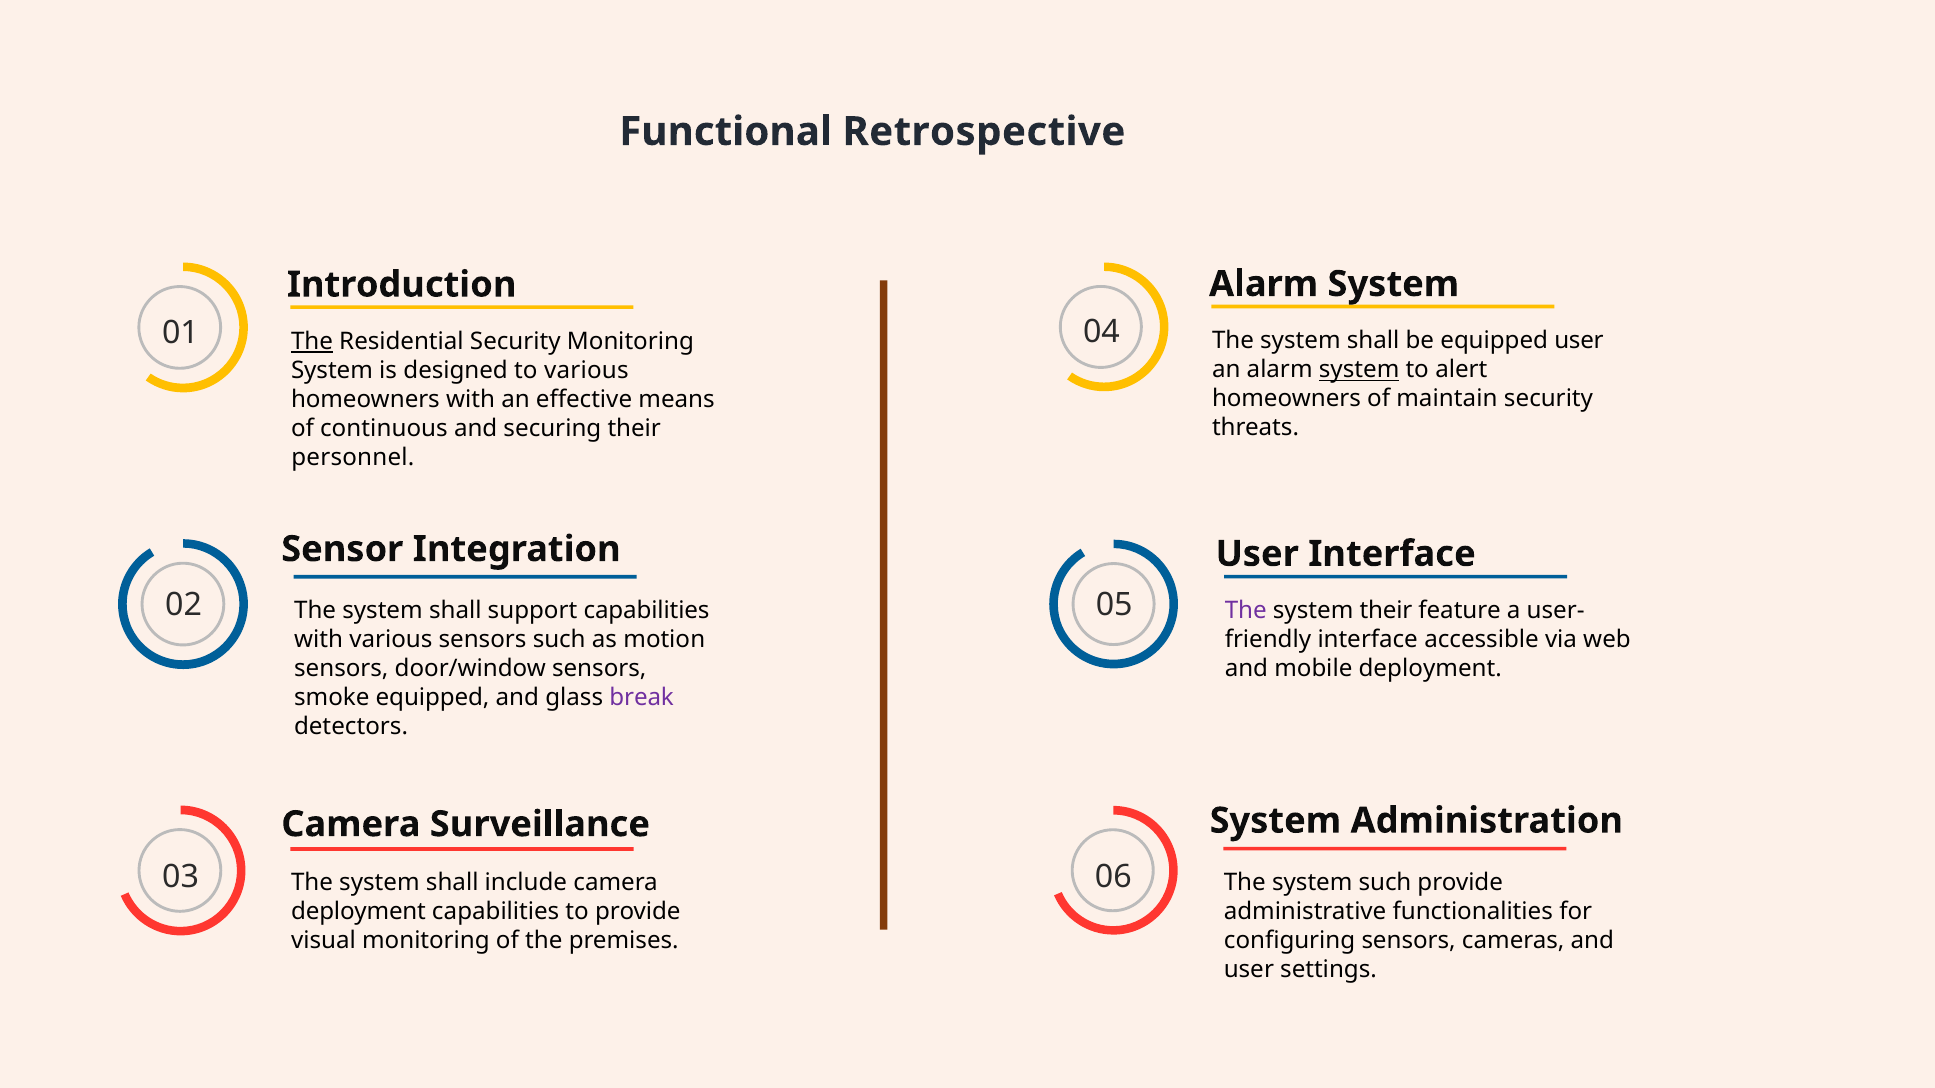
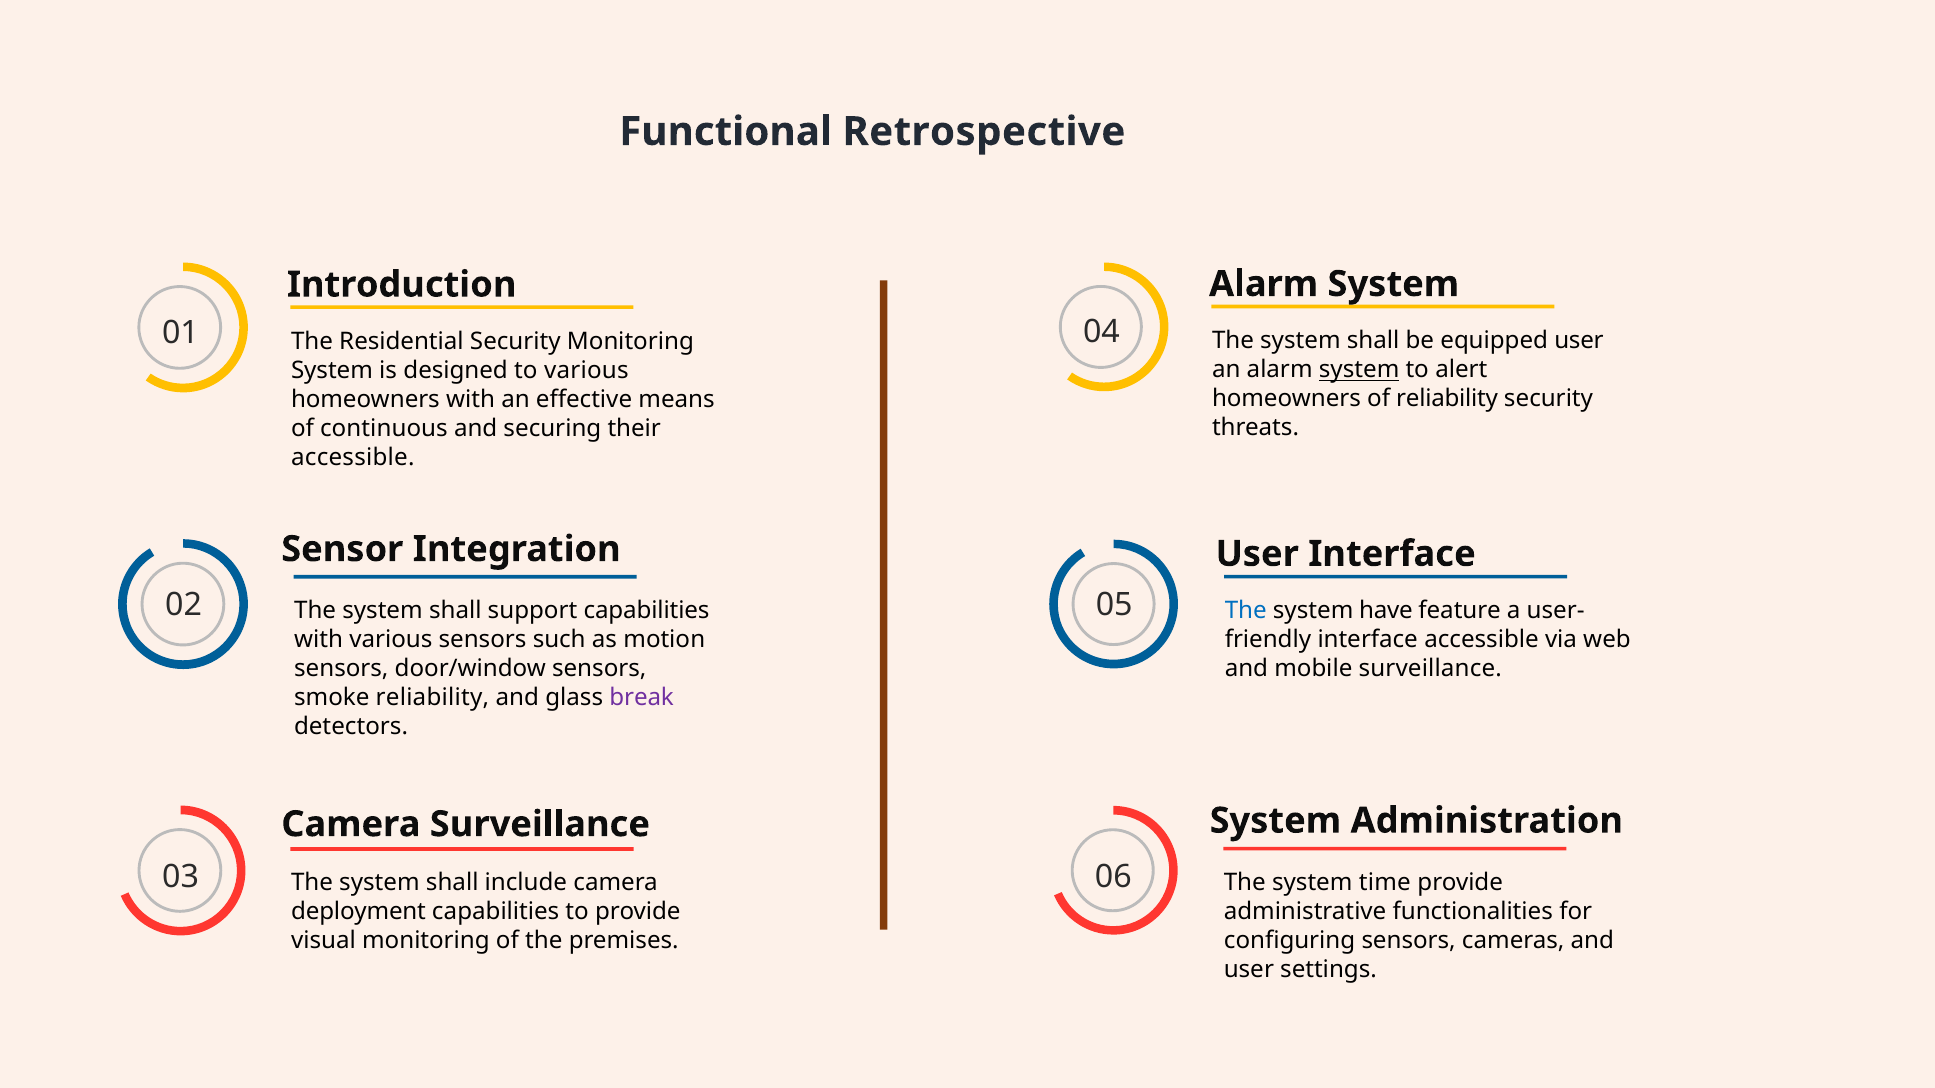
The at (312, 342) underline: present -> none
of maintain: maintain -> reliability
personnel at (353, 458): personnel -> accessible
The at (1246, 611) colour: purple -> blue
system their: their -> have
mobile deployment: deployment -> surveillance
smoke equipped: equipped -> reliability
system such: such -> time
